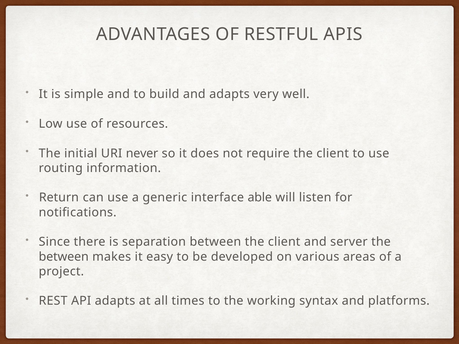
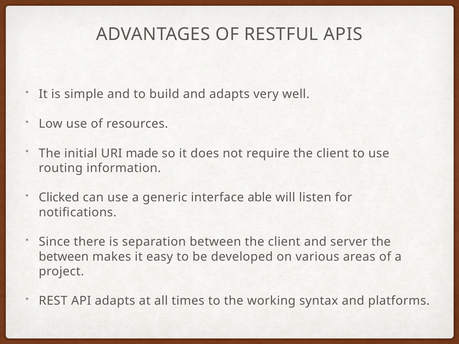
never: never -> made
Return: Return -> Clicked
